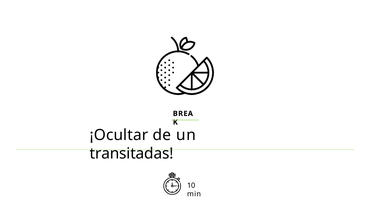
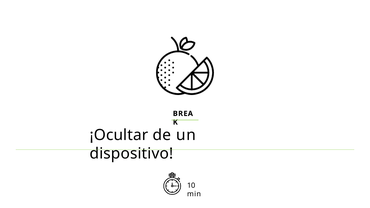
transitadas: transitadas -> dispositivo
